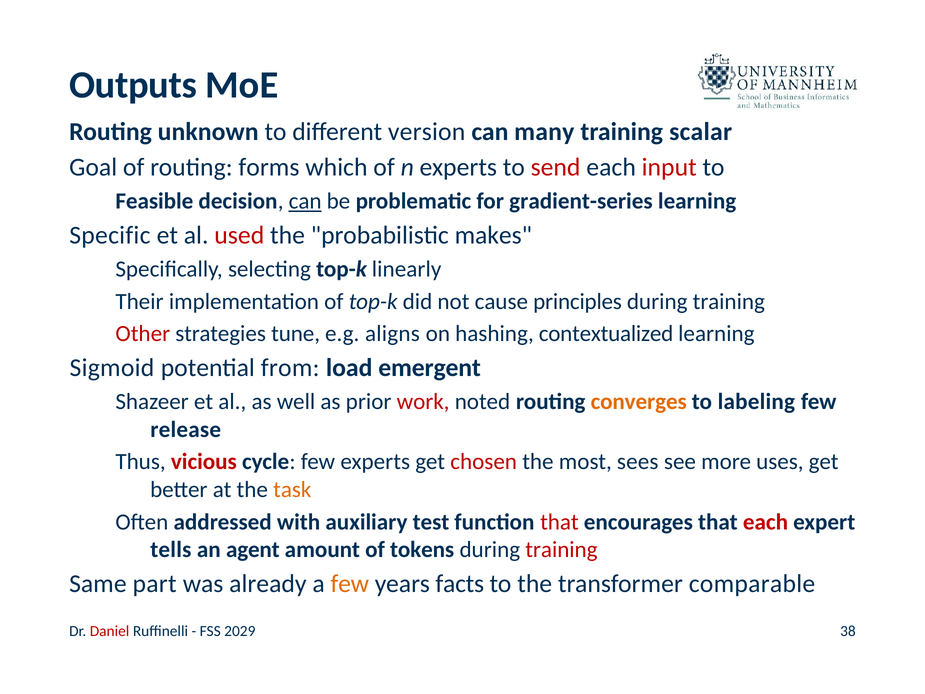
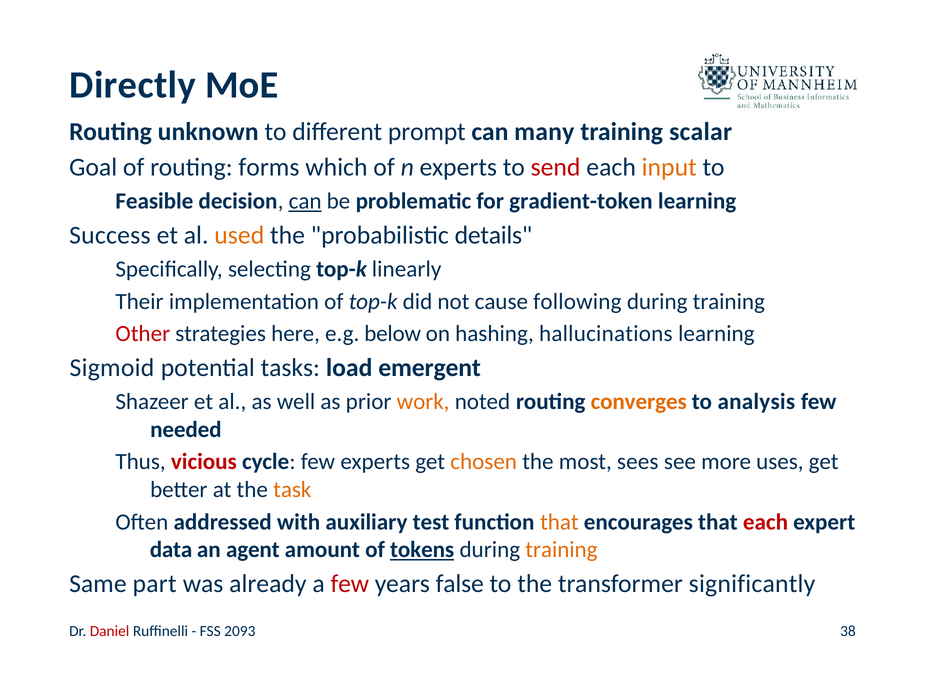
Outputs: Outputs -> Directly
version: version -> prompt
input colour: red -> orange
gradient-series: gradient-series -> gradient-token
Specific: Specific -> Success
used colour: red -> orange
makes: makes -> details
principles: principles -> following
tune: tune -> here
aligns: aligns -> below
contextualized: contextualized -> hallucinations
from: from -> tasks
work colour: red -> orange
labeling: labeling -> analysis
release: release -> needed
chosen colour: red -> orange
that at (559, 522) colour: red -> orange
tells: tells -> data
tokens underline: none -> present
training at (561, 550) colour: red -> orange
few at (350, 584) colour: orange -> red
facts: facts -> false
comparable: comparable -> significantly
2029: 2029 -> 2093
